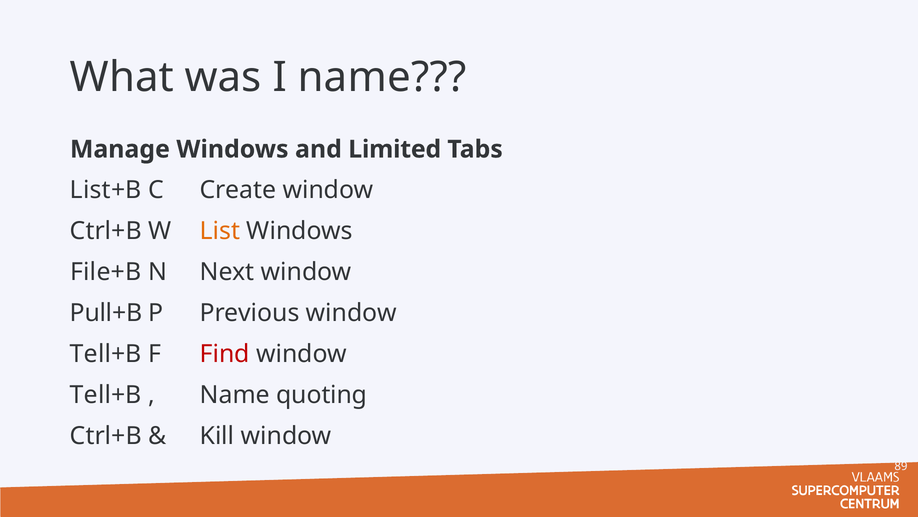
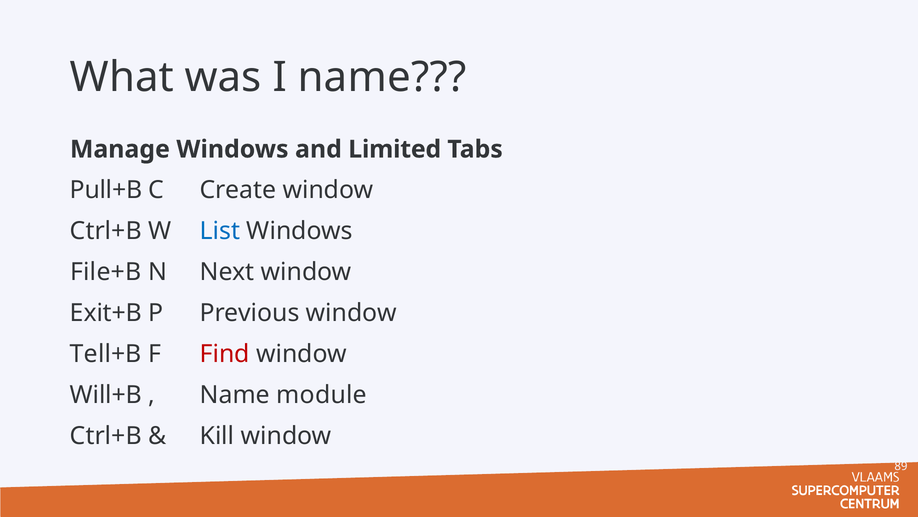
List+B: List+B -> Pull+B
List colour: orange -> blue
Pull+B: Pull+B -> Exit+B
Tell+B at (106, 394): Tell+B -> Will+B
quoting: quoting -> module
